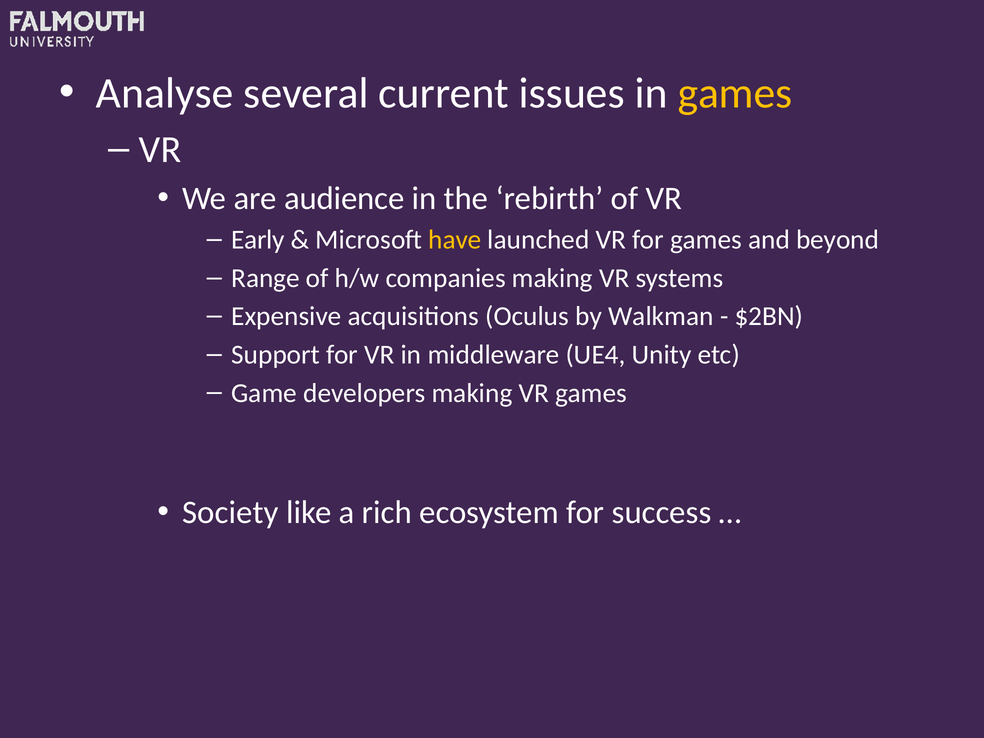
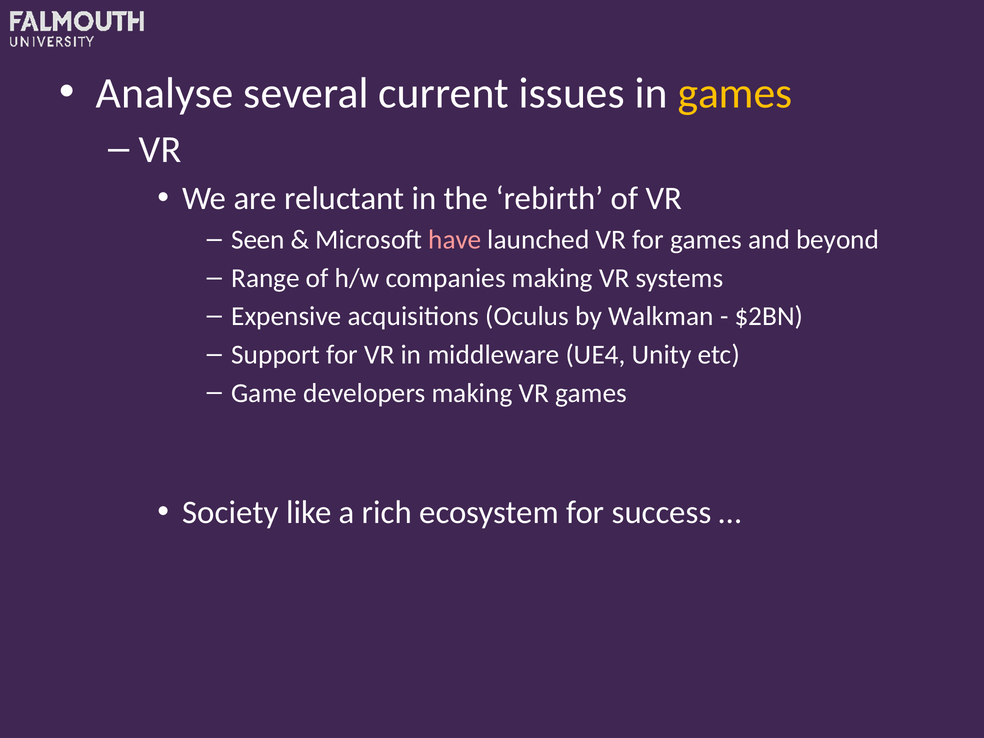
audience: audience -> reluctant
Early: Early -> Seen
have colour: yellow -> pink
